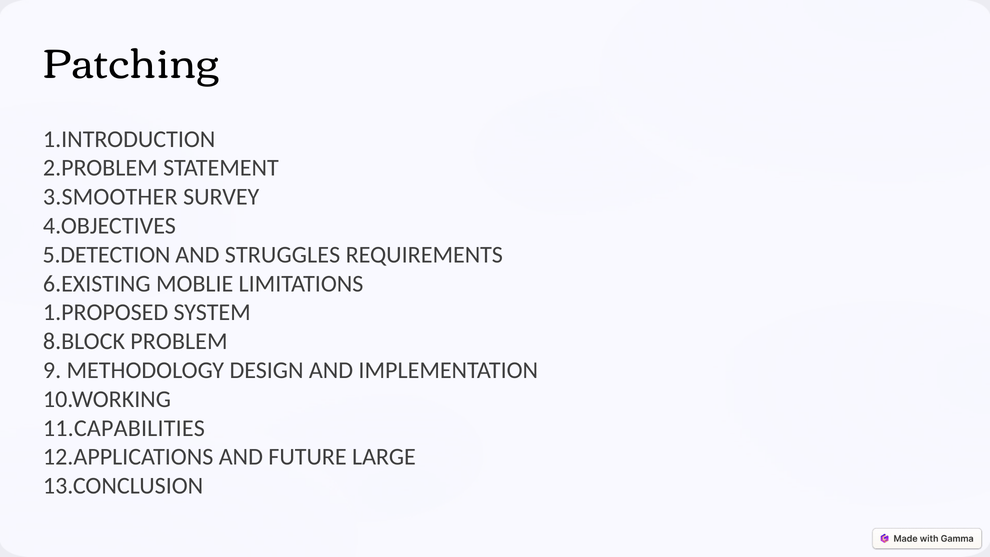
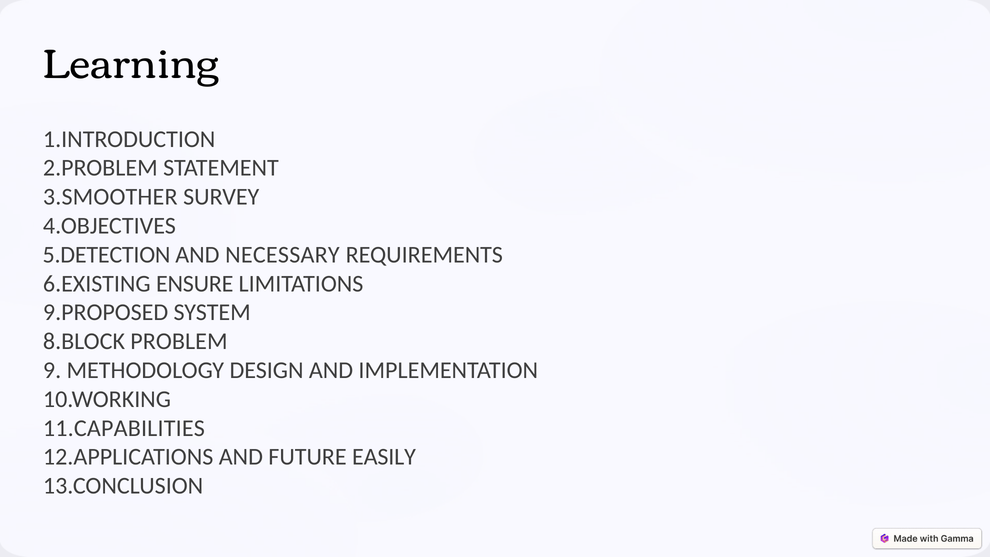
Patching: Patching -> Learning
STRUGGLES: STRUGGLES -> NECESSARY
MOBLIE: MOBLIE -> ENSURE
1.PROPOSED: 1.PROPOSED -> 9.PROPOSED
LARGE: LARGE -> EASILY
